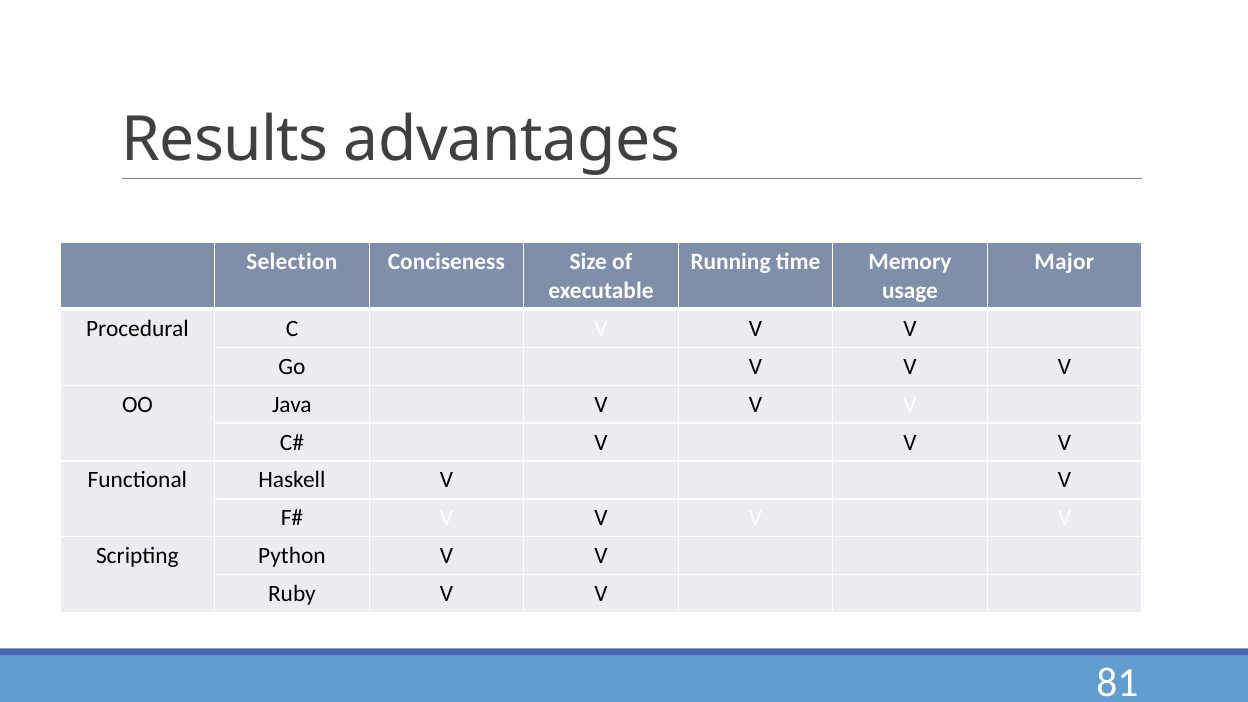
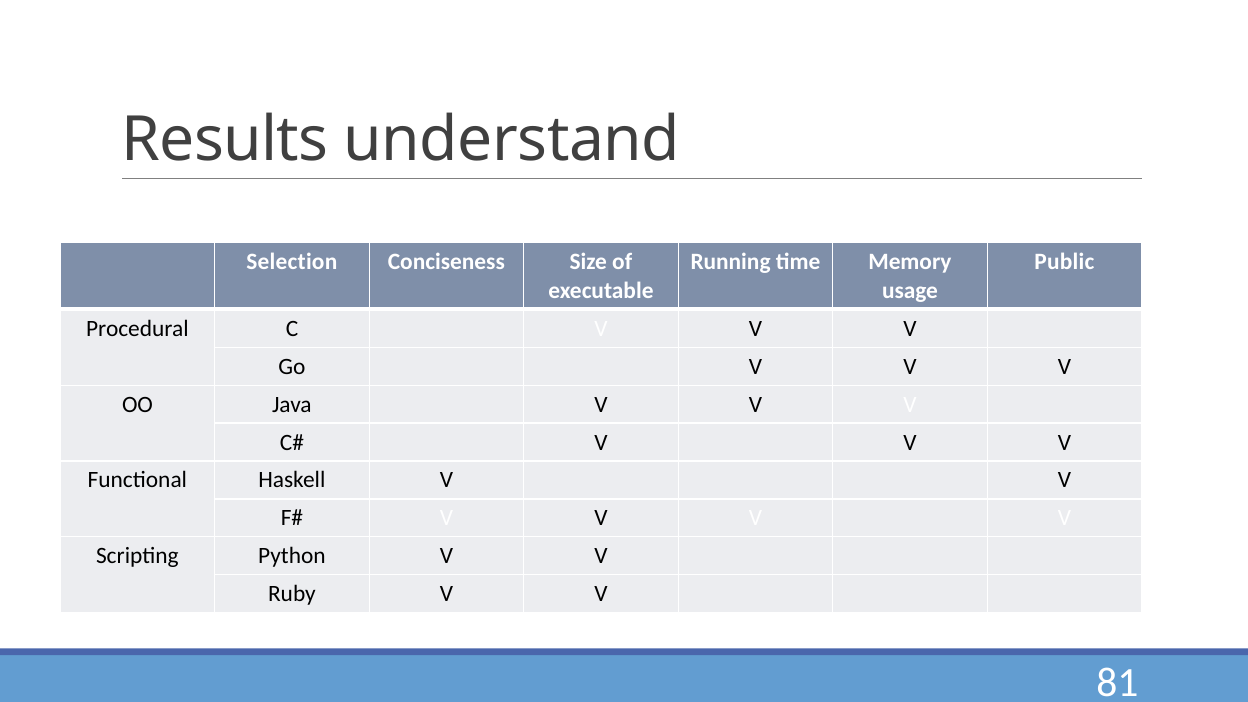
advantages: advantages -> understand
Major: Major -> Public
